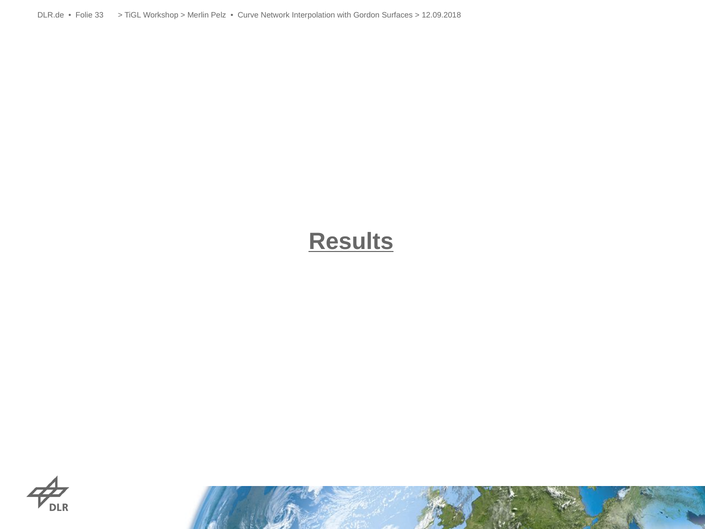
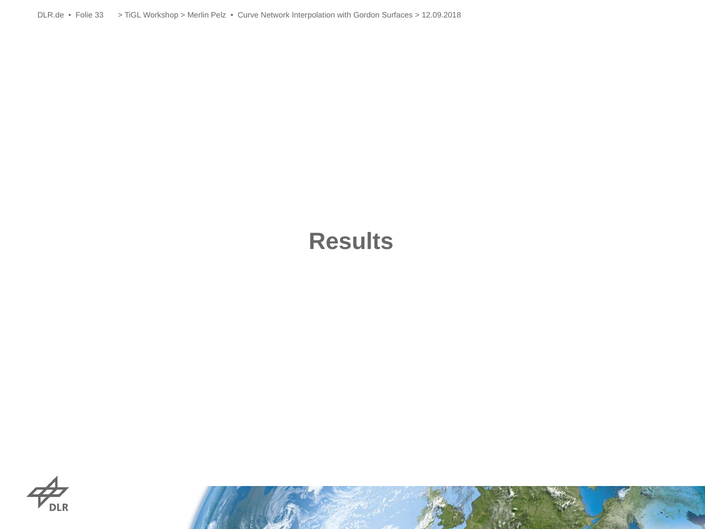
Results underline: present -> none
